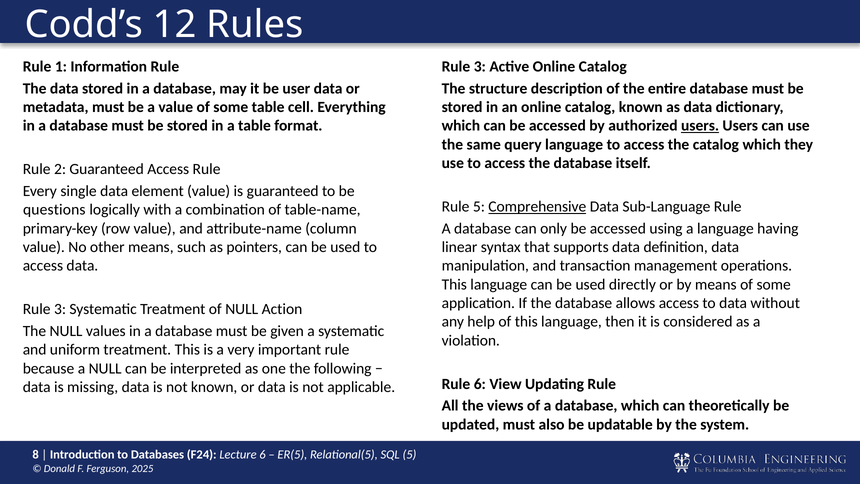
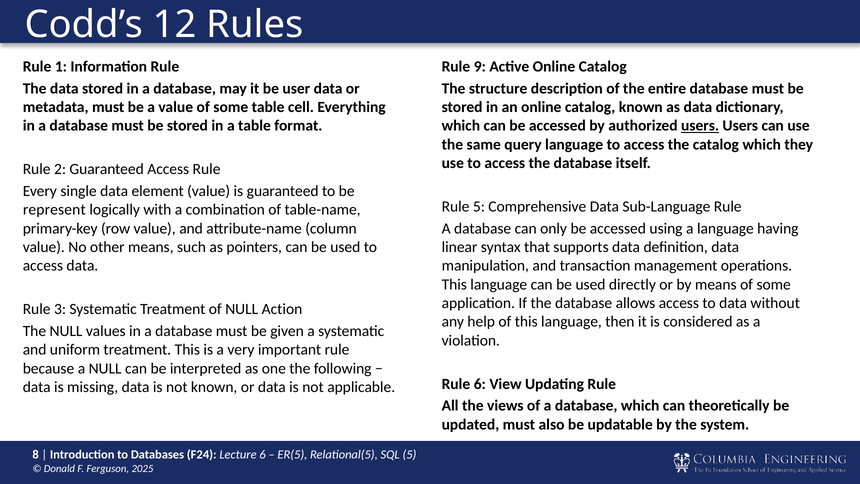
3 at (480, 67): 3 -> 9
Comprehensive underline: present -> none
questions: questions -> represent
